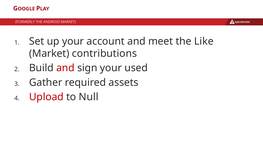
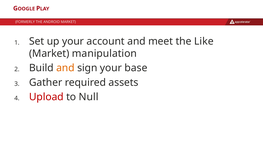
contributions: contributions -> manipulation
and at (65, 68) colour: red -> orange
used: used -> base
